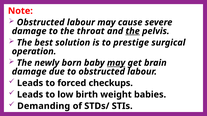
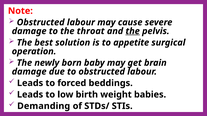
prestige: prestige -> appetite
may at (116, 63) underline: present -> none
checkups: checkups -> beddings
